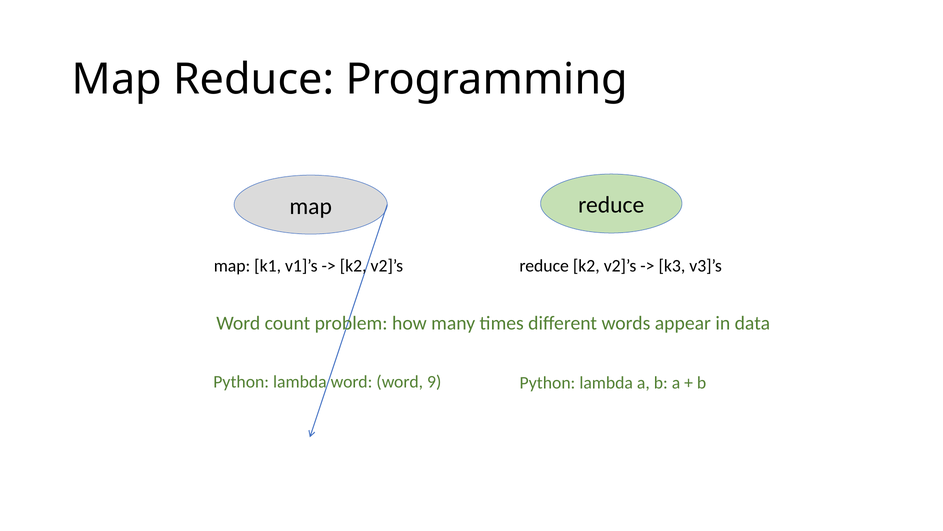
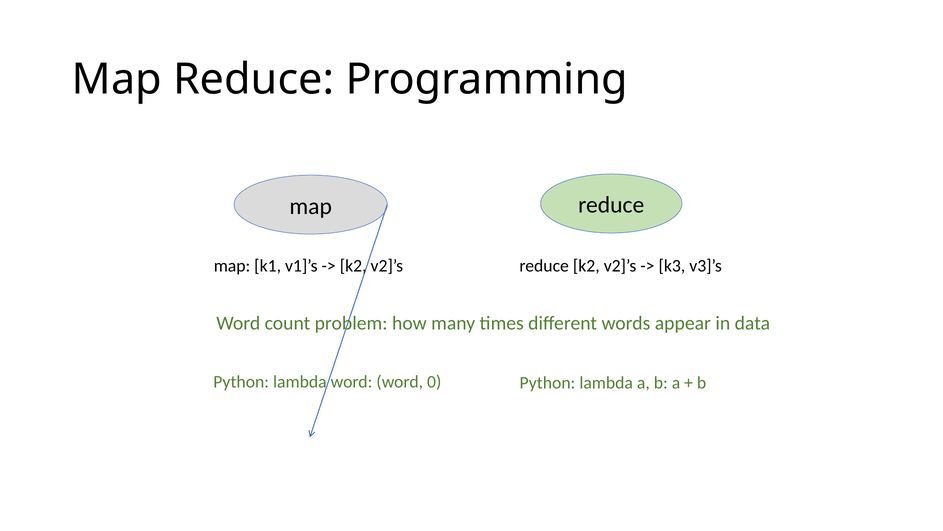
9: 9 -> 0
